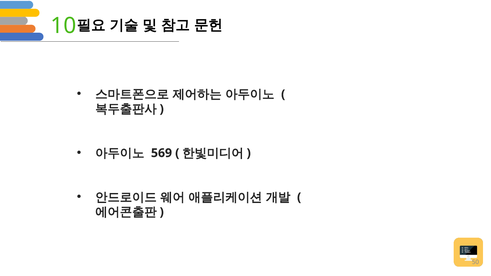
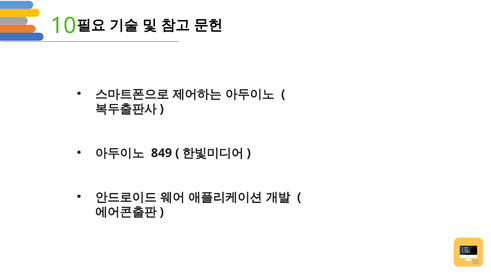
569: 569 -> 849
